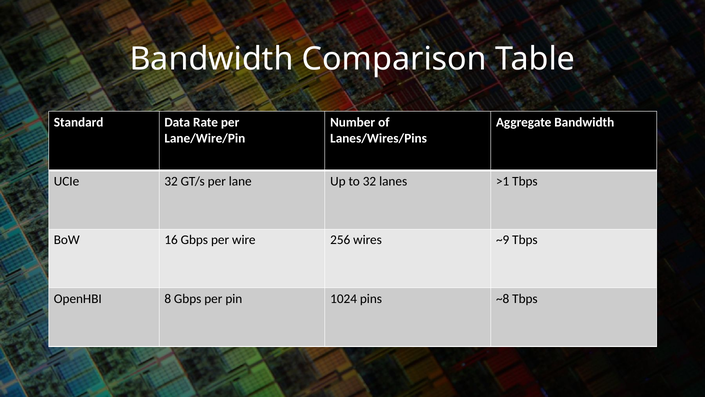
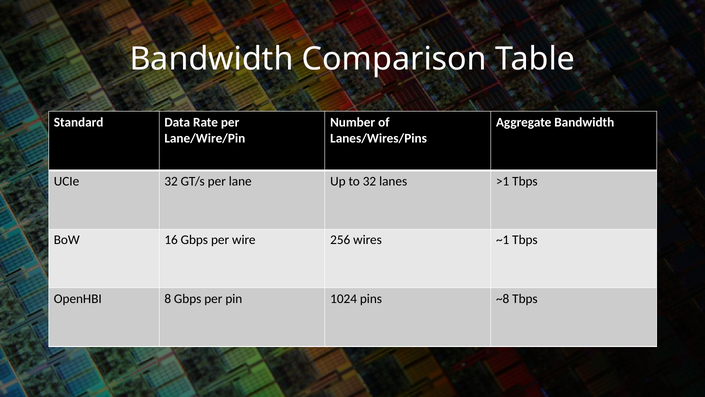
~9: ~9 -> ~1
